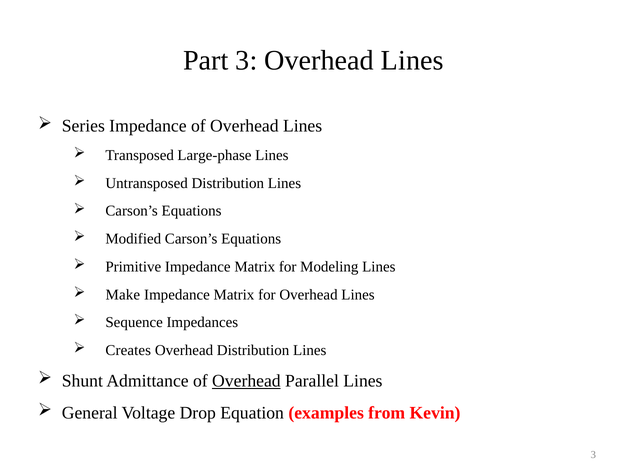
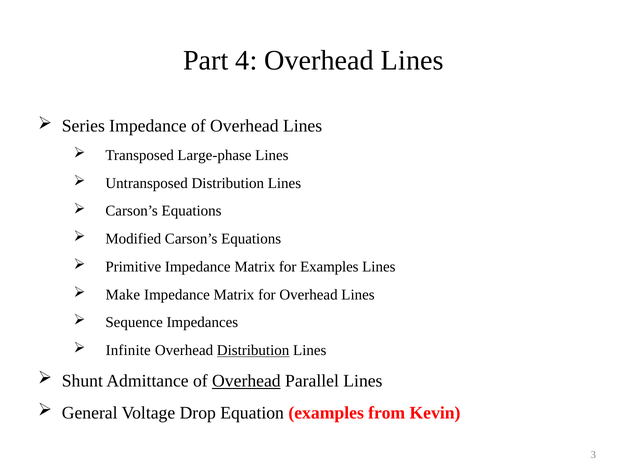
Part 3: 3 -> 4
for Modeling: Modeling -> Examples
Creates: Creates -> Infinite
Distribution at (253, 350) underline: none -> present
